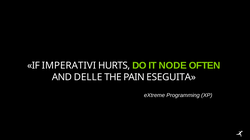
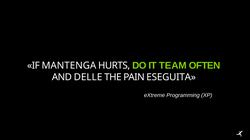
IMPERATIVI: IMPERATIVI -> MANTENGA
NODE: NODE -> TEAM
